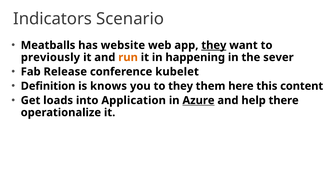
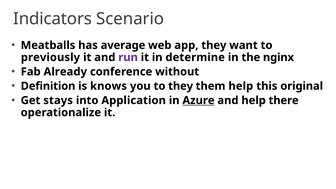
website: website -> average
they at (214, 45) underline: present -> none
run colour: orange -> purple
happening: happening -> determine
sever: sever -> nginx
Release: Release -> Already
kubelet: kubelet -> without
them here: here -> help
content: content -> original
loads: loads -> stays
